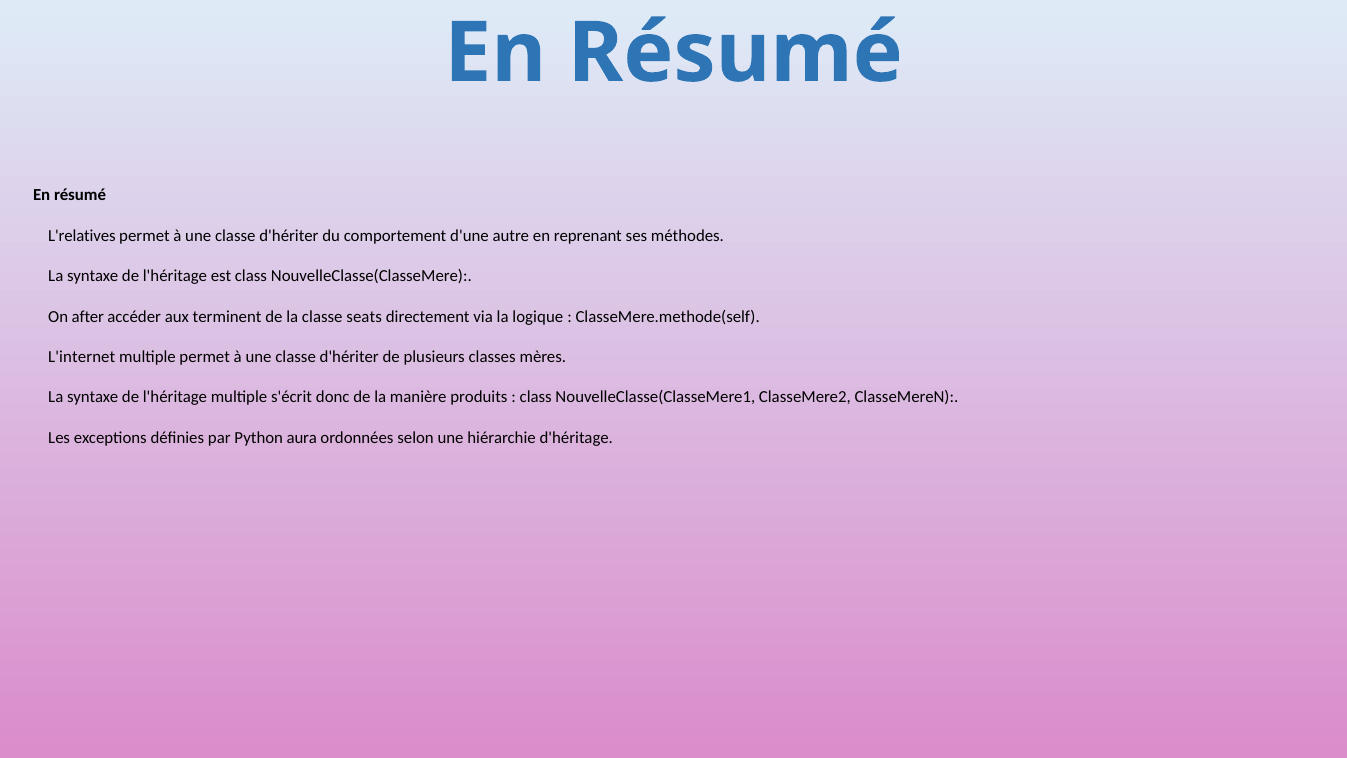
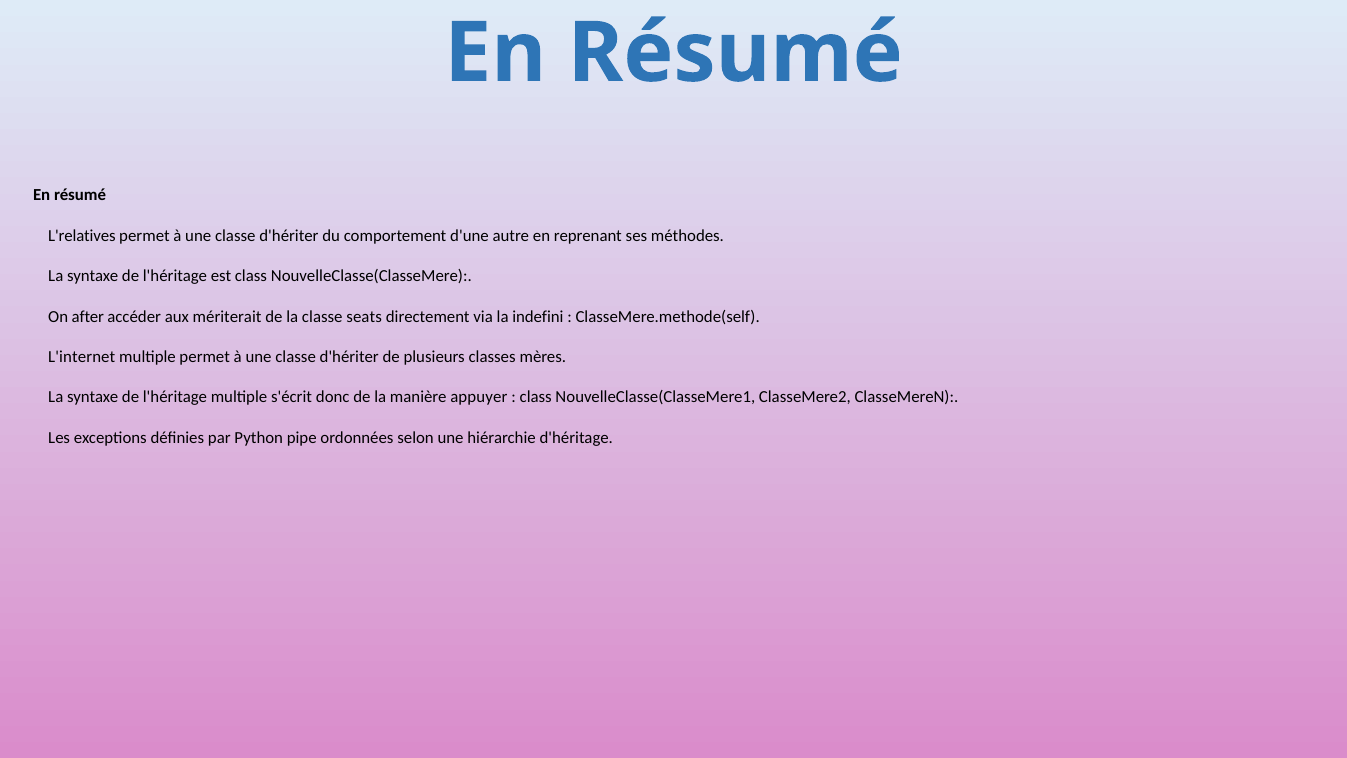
terminent: terminent -> mériterait
logique: logique -> indefini
produits: produits -> appuyer
aura: aura -> pipe
